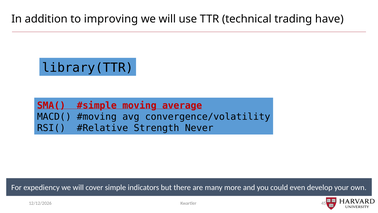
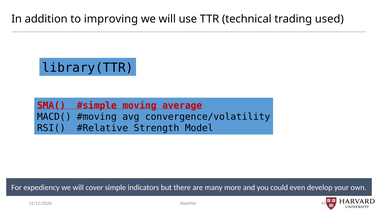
have: have -> used
Never: Never -> Model
